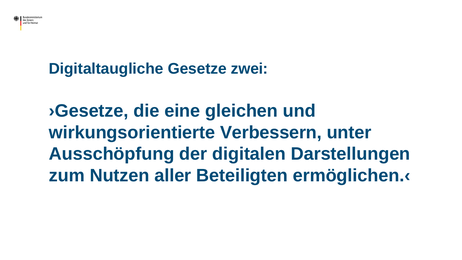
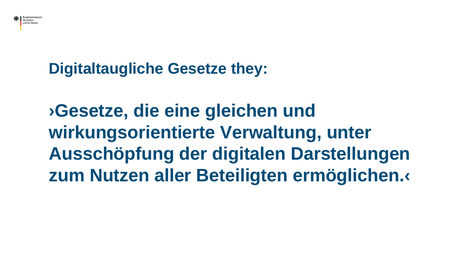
zwei: zwei -> they
Verbessern: Verbessern -> Verwaltung
